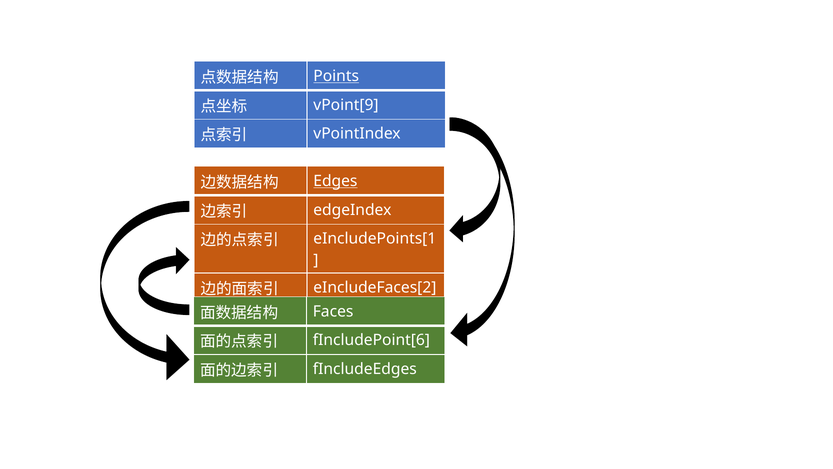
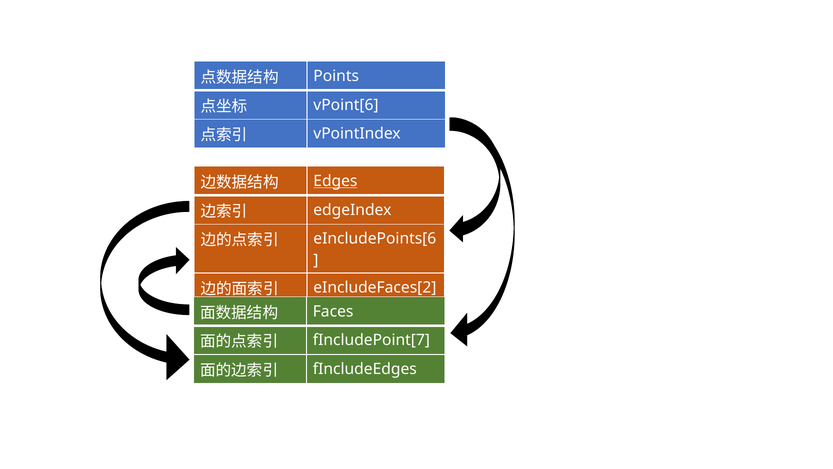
Points underline: present -> none
vPoint[9: vPoint[9 -> vPoint[6
eIncludePoints[1: eIncludePoints[1 -> eIncludePoints[6
fIncludePoint[6: fIncludePoint[6 -> fIncludePoint[7
